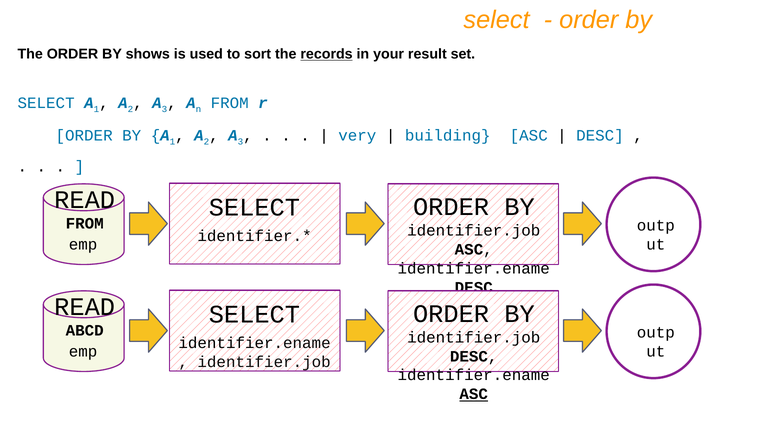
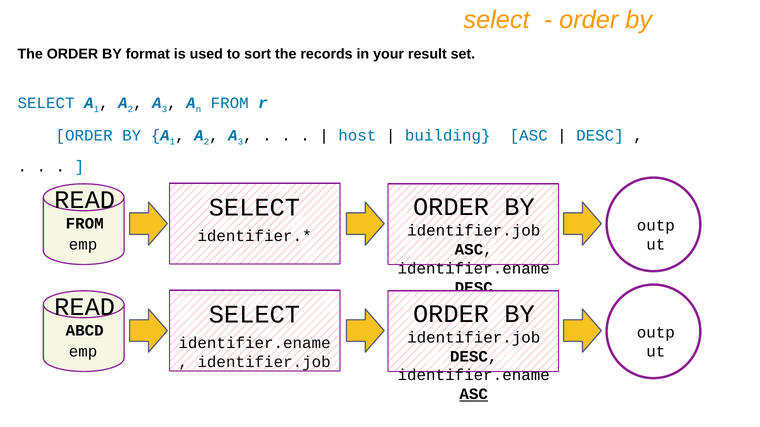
shows: shows -> format
records underline: present -> none
very: very -> host
